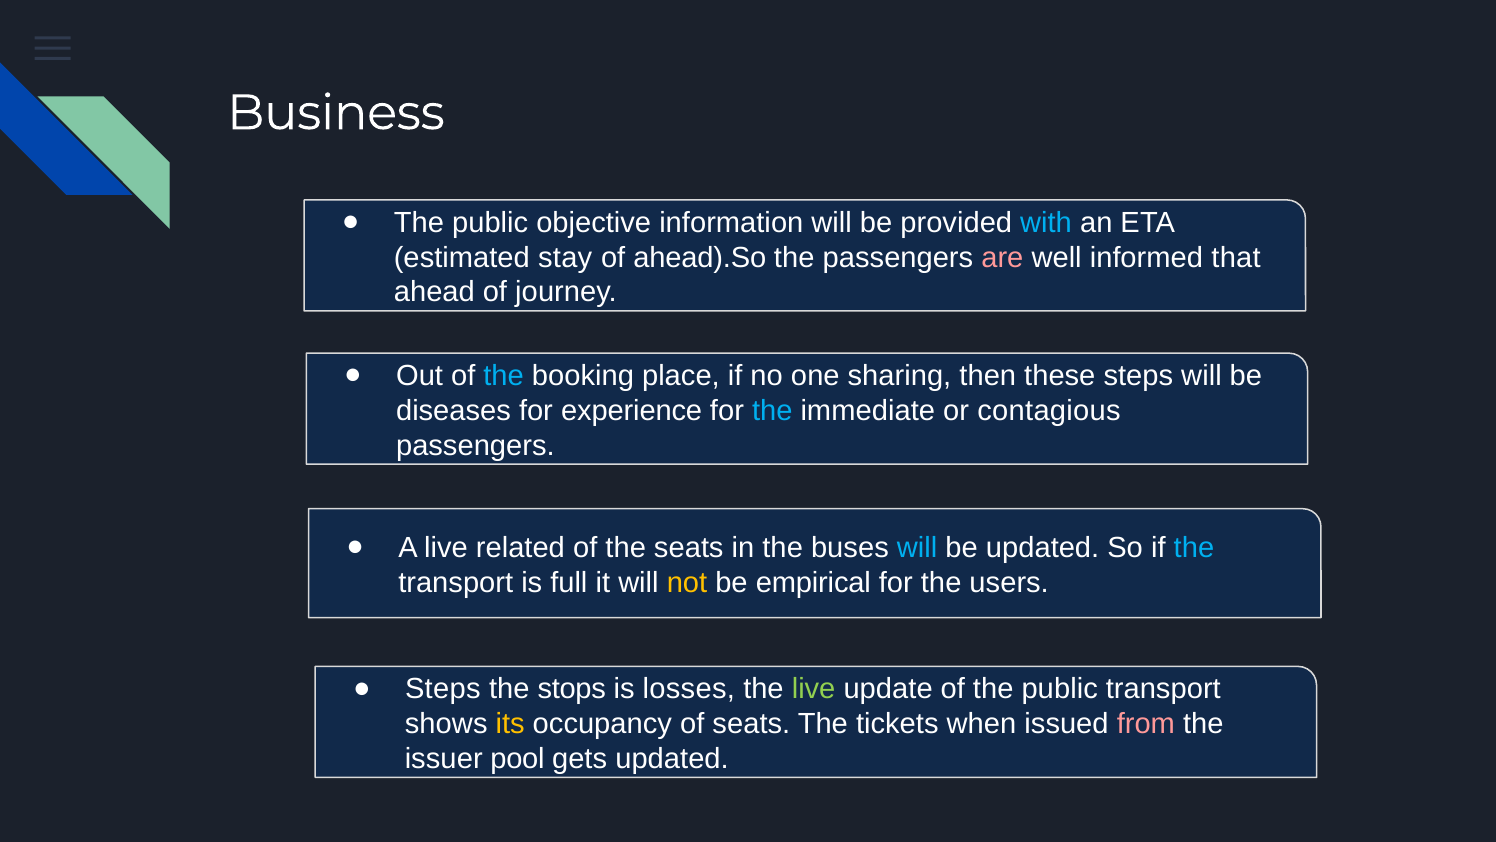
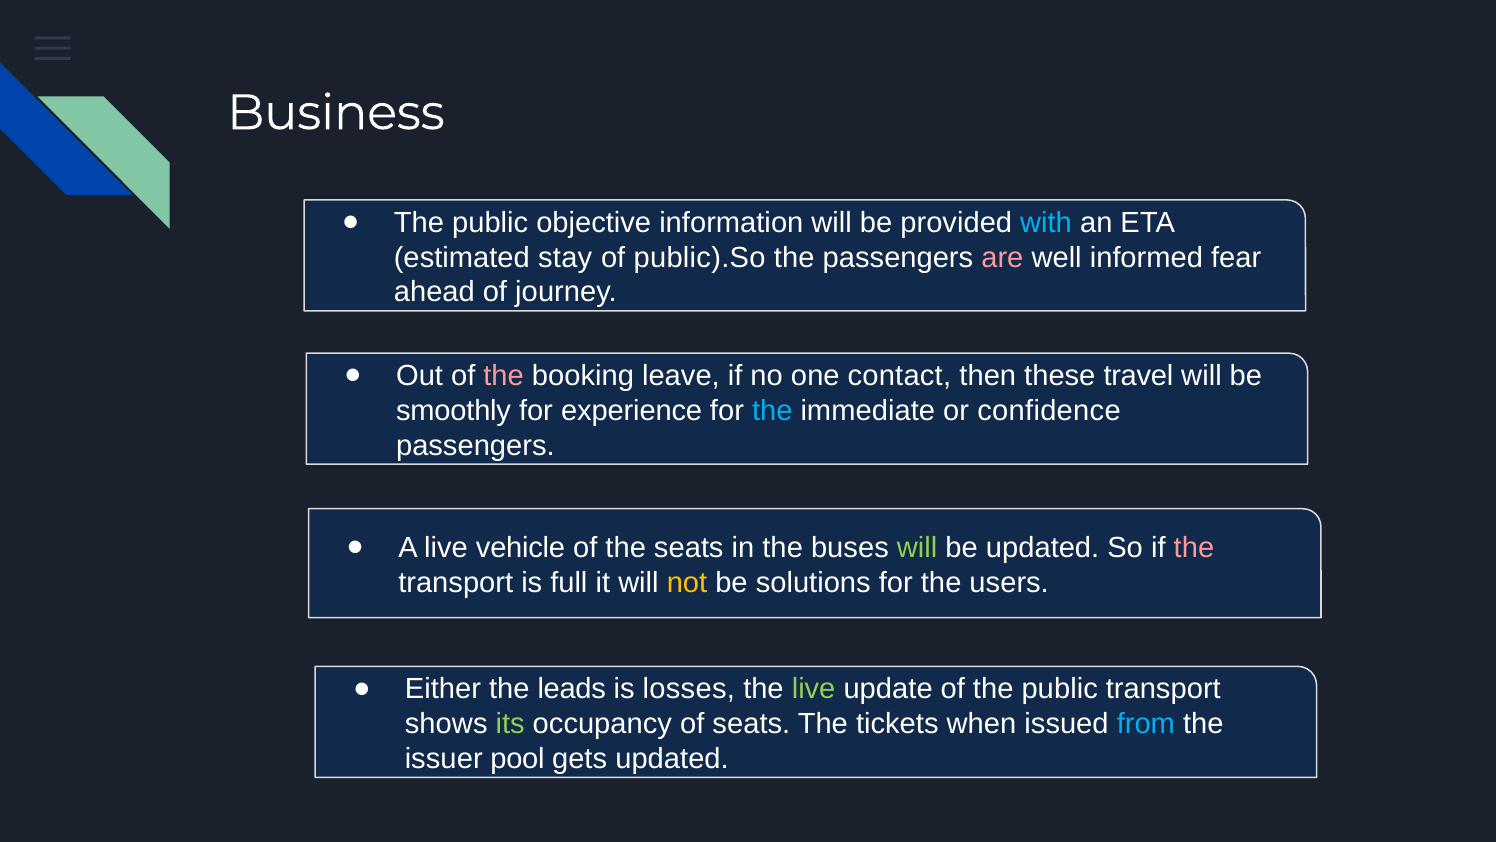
ahead).So: ahead).So -> public).So
that: that -> fear
the at (504, 376) colour: light blue -> pink
place: place -> leave
sharing: sharing -> contact
these steps: steps -> travel
diseases: diseases -> smoothly
contagious: contagious -> confidence
related: related -> vehicle
will at (917, 547) colour: light blue -> light green
the at (1194, 547) colour: light blue -> pink
empirical: empirical -> solutions
Steps at (443, 689): Steps -> Either
stops: stops -> leads
its colour: yellow -> light green
from colour: pink -> light blue
